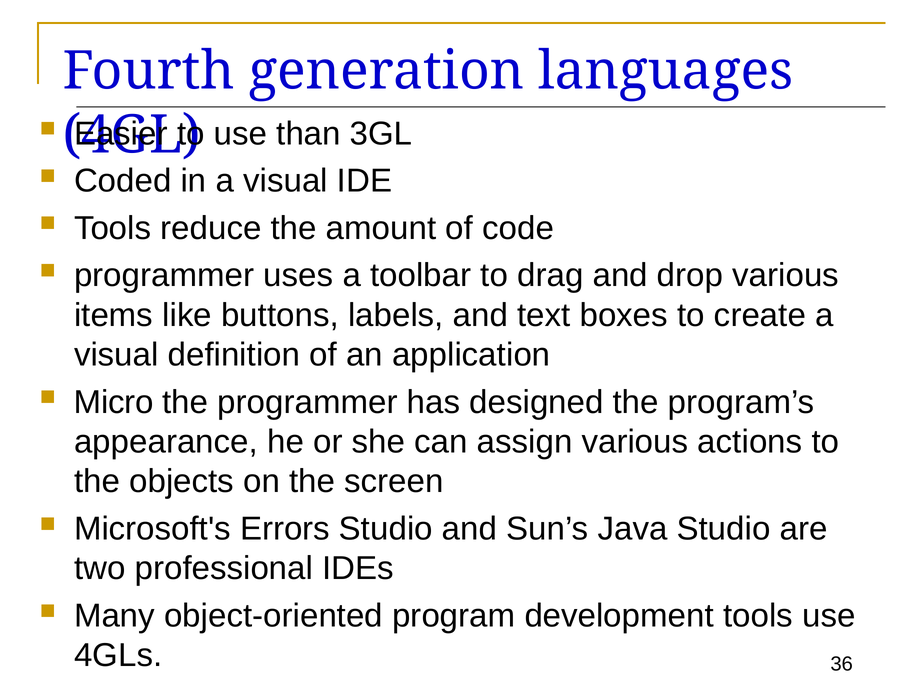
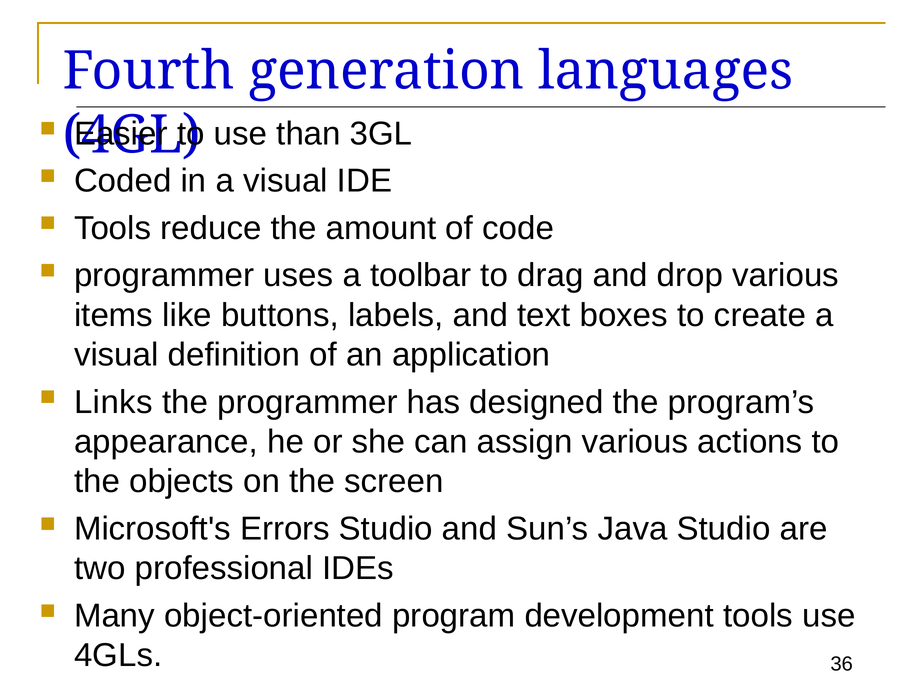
Micro: Micro -> Links
